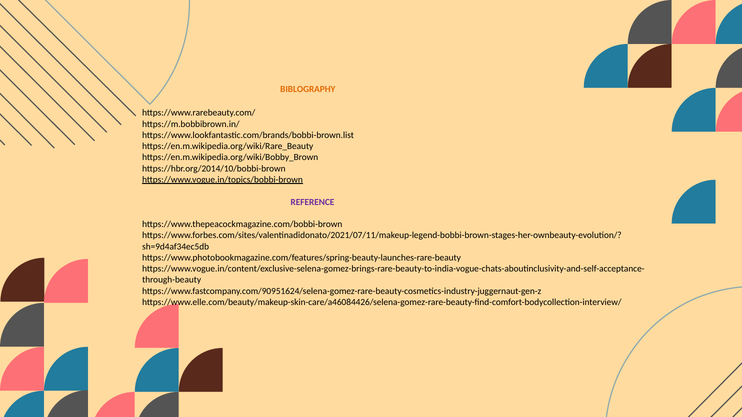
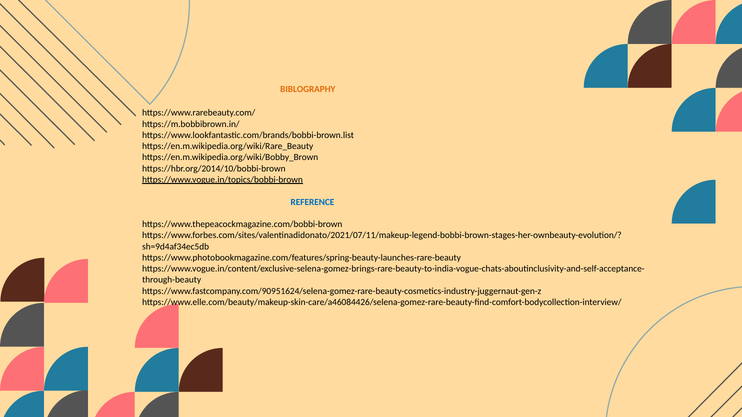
REFERENCE colour: purple -> blue
